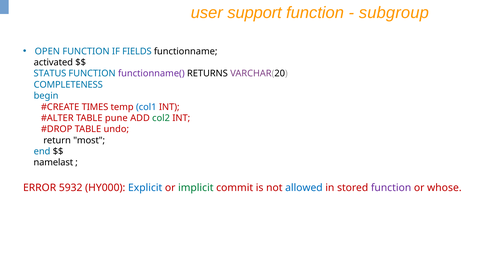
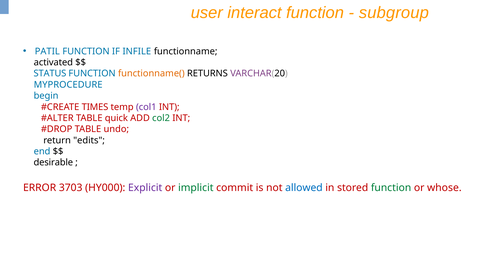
support: support -> interact
OPEN: OPEN -> PATIL
FIELDS: FIELDS -> INFILE
functionname( colour: purple -> orange
COMPLETENESS: COMPLETENESS -> MYPROCEDURE
col1 colour: blue -> purple
pune: pune -> quick
most: most -> edits
namelast: namelast -> desirable
5932: 5932 -> 3703
Explicit colour: blue -> purple
function at (391, 188) colour: purple -> green
